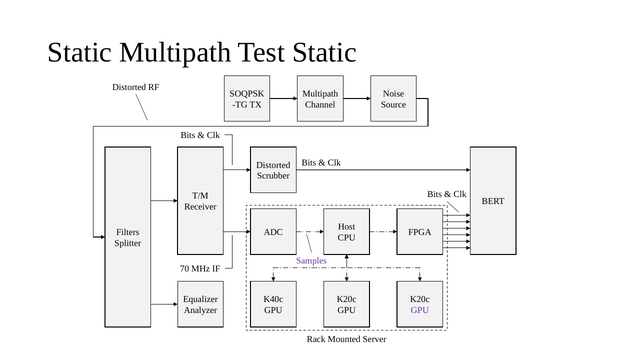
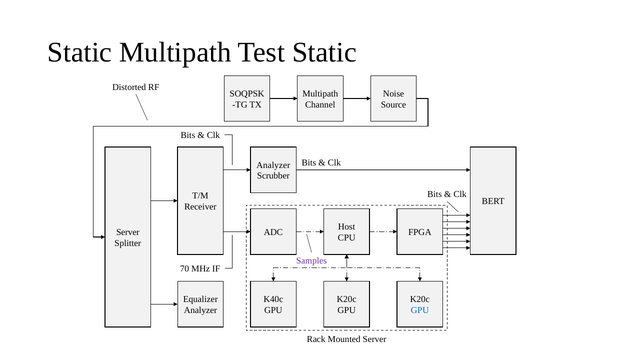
Distorted at (273, 165): Distorted -> Analyzer
Filters at (128, 232): Filters -> Server
GPU at (420, 311) colour: purple -> blue
